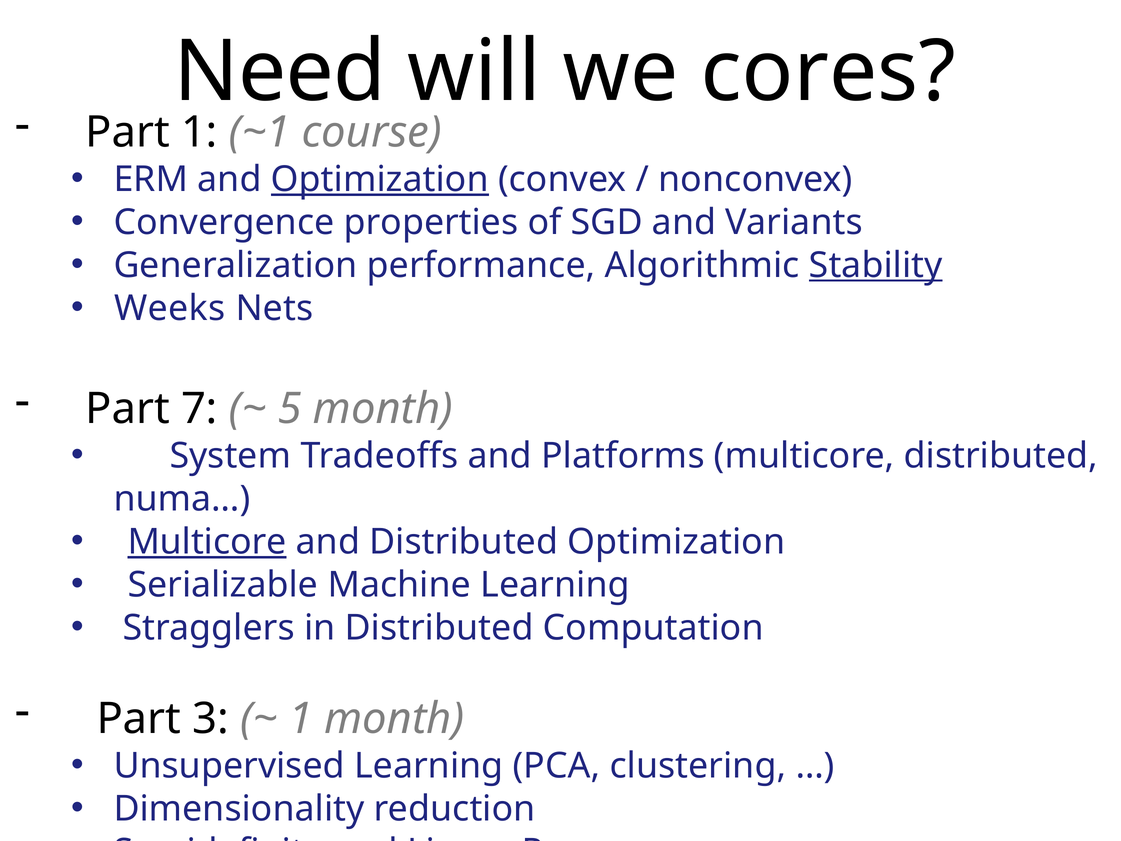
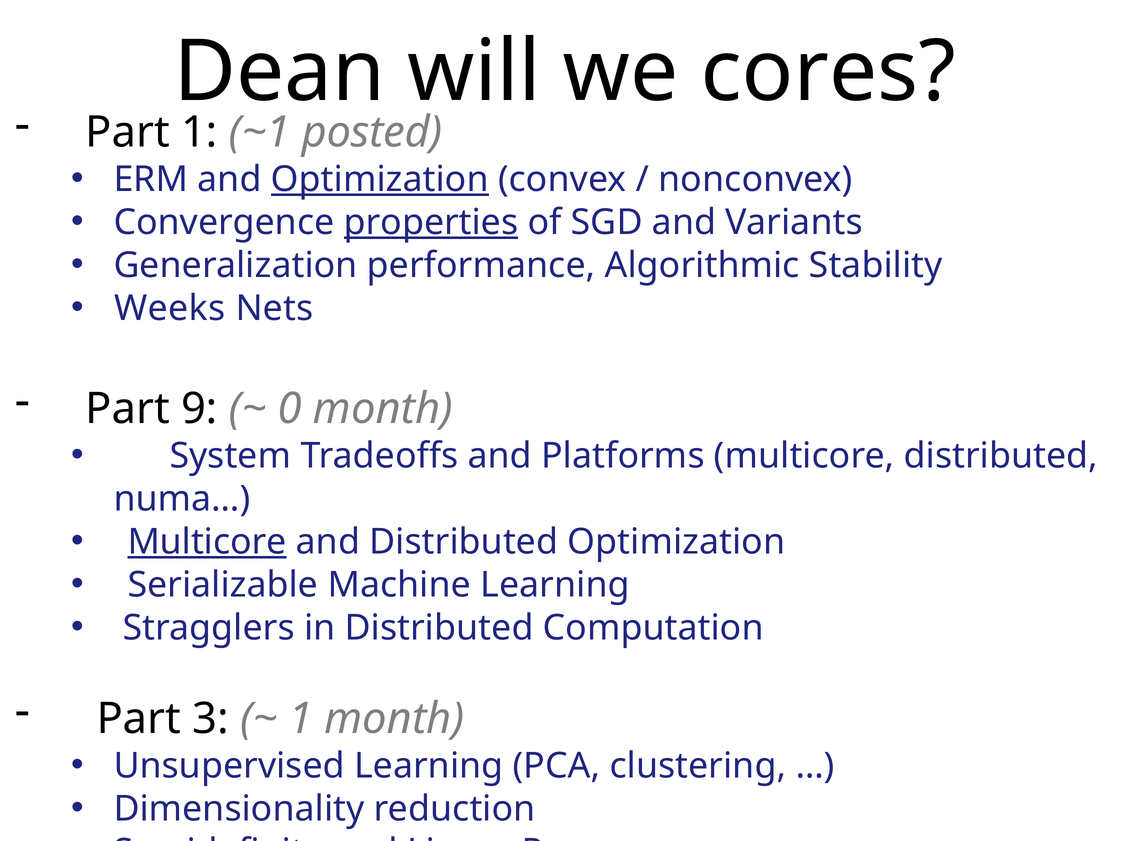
Need: Need -> Dean
course: course -> posted
properties underline: none -> present
Stability underline: present -> none
7: 7 -> 9
5: 5 -> 0
